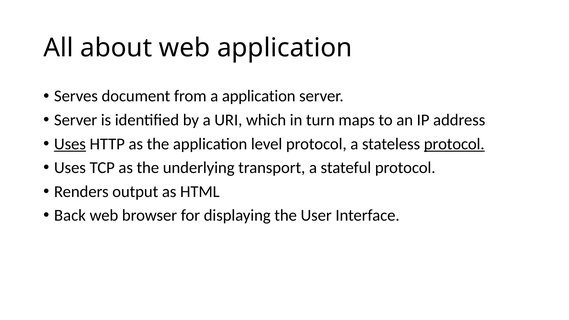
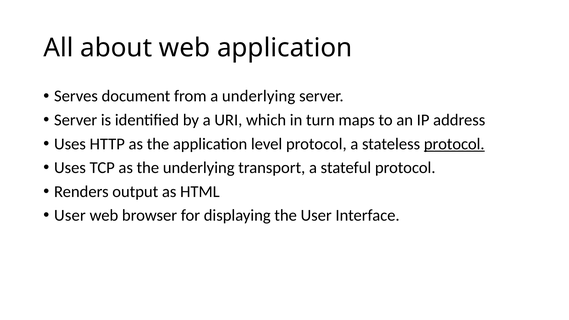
a application: application -> underlying
Uses at (70, 144) underline: present -> none
Back at (70, 215): Back -> User
